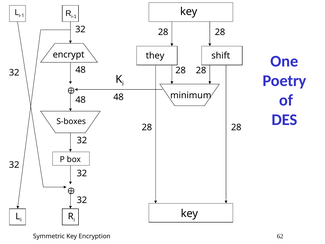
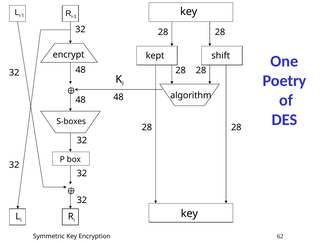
they: they -> kept
minimum: minimum -> algorithm
